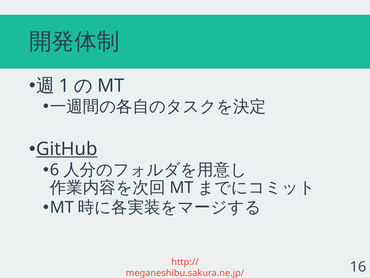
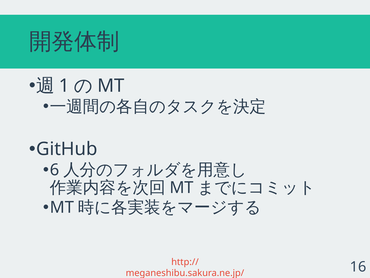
GitHub underline: present -> none
